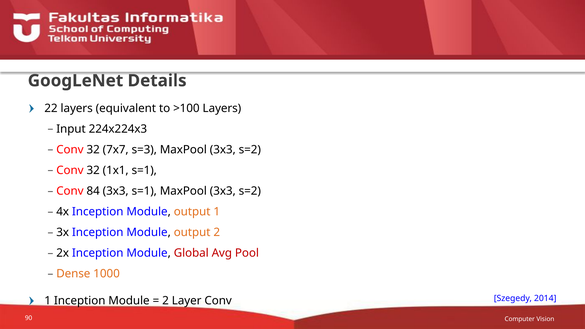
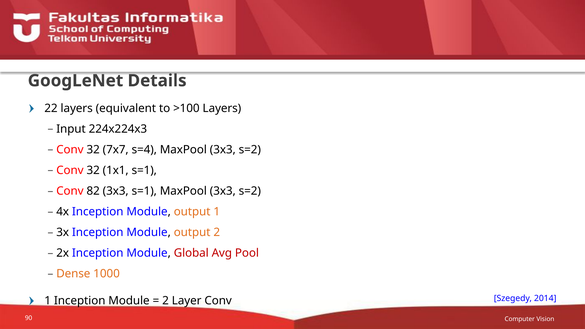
s=3: s=3 -> s=4
84: 84 -> 82
